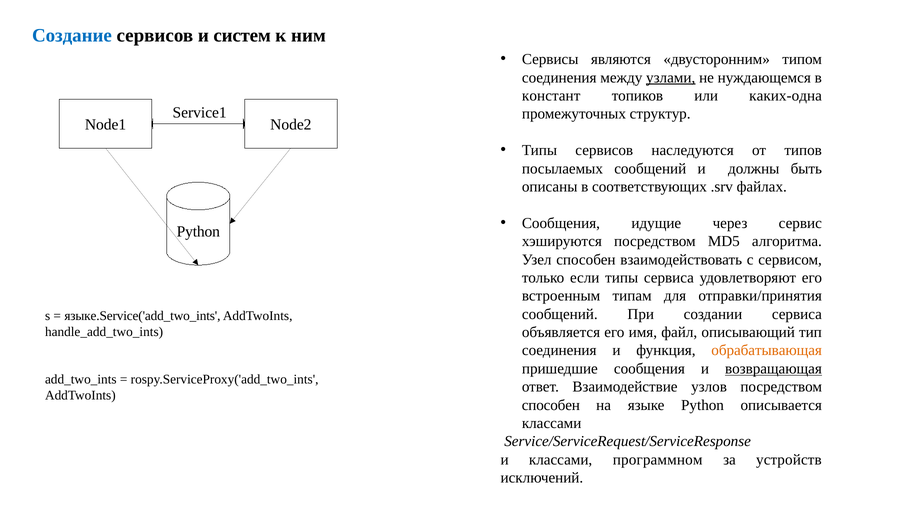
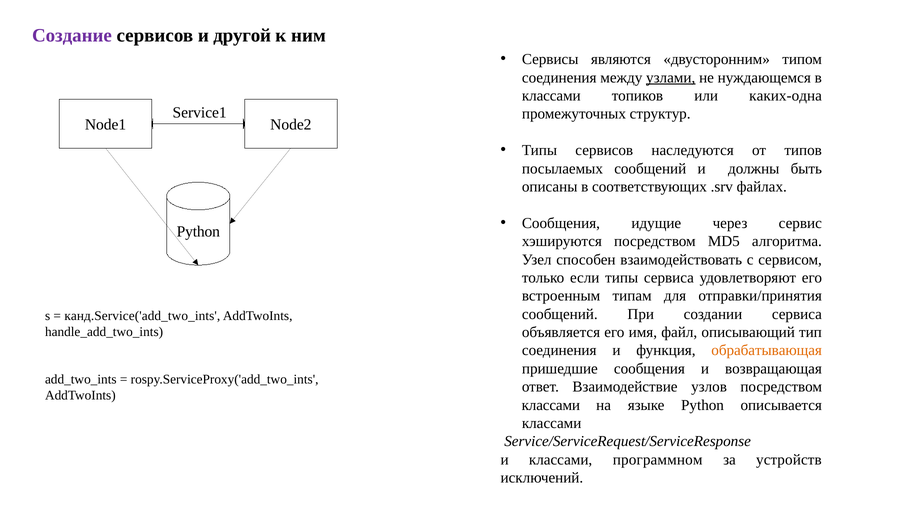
Создание colour: blue -> purple
систем: систем -> другой
констант at (551, 96): констант -> классами
языке.Service('add_two_ints: языке.Service('add_two_ints -> канд.Service('add_two_ints
возвращающая underline: present -> none
способен at (551, 405): способен -> классами
